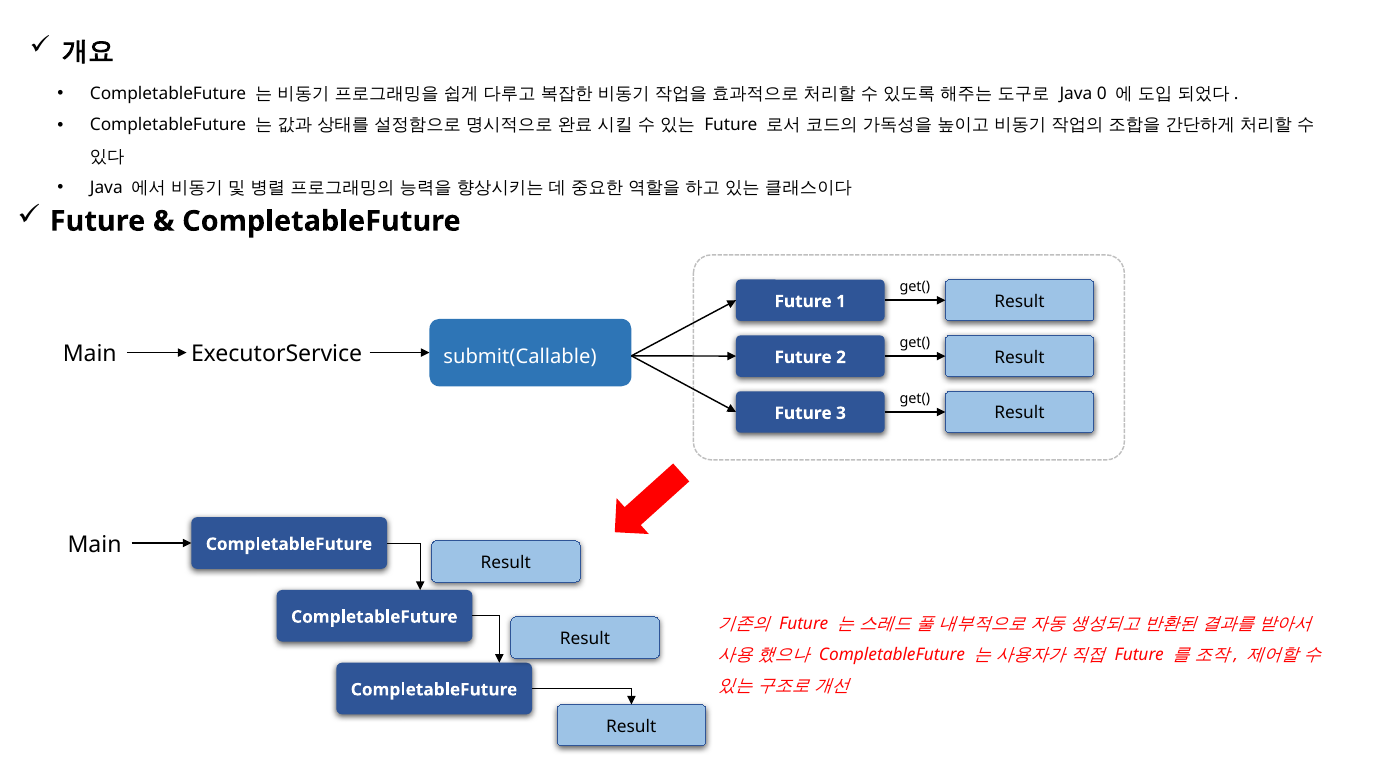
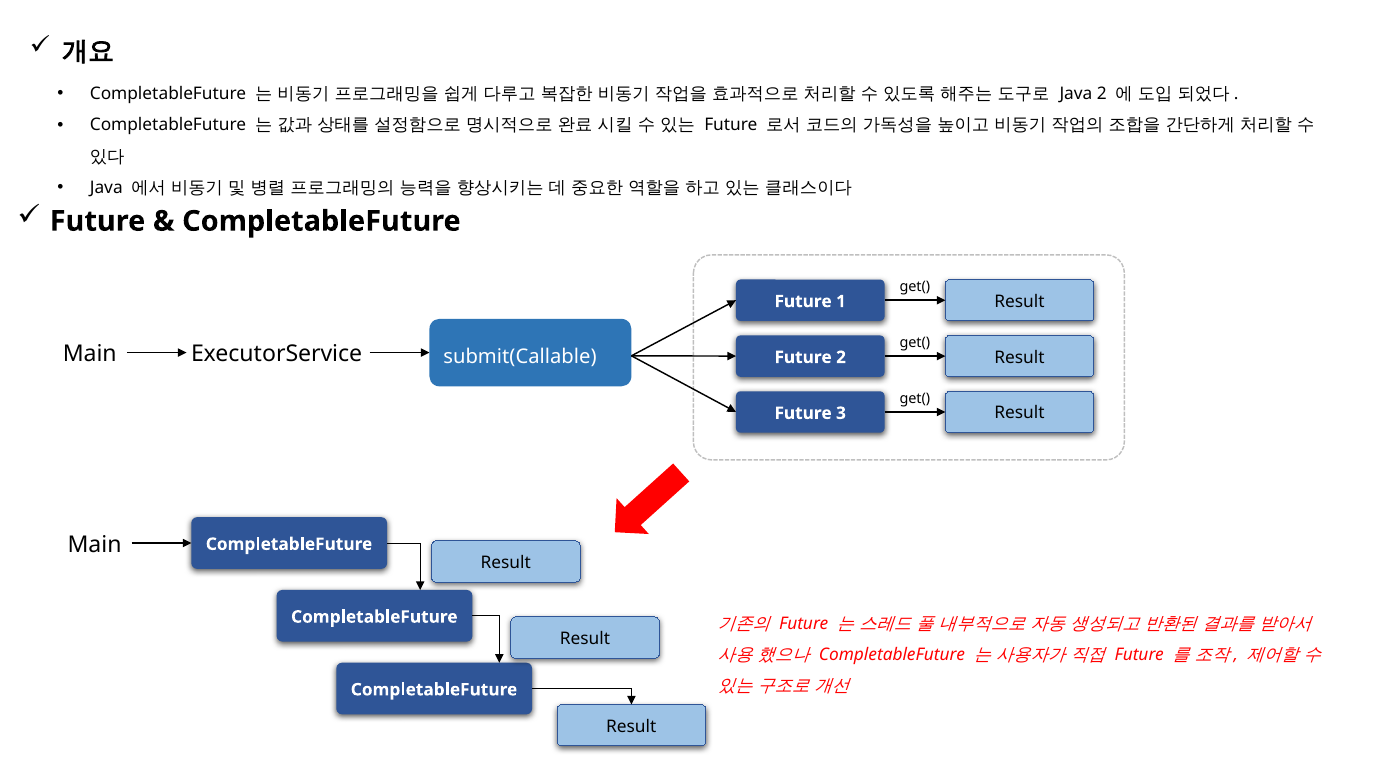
Java 0: 0 -> 2
